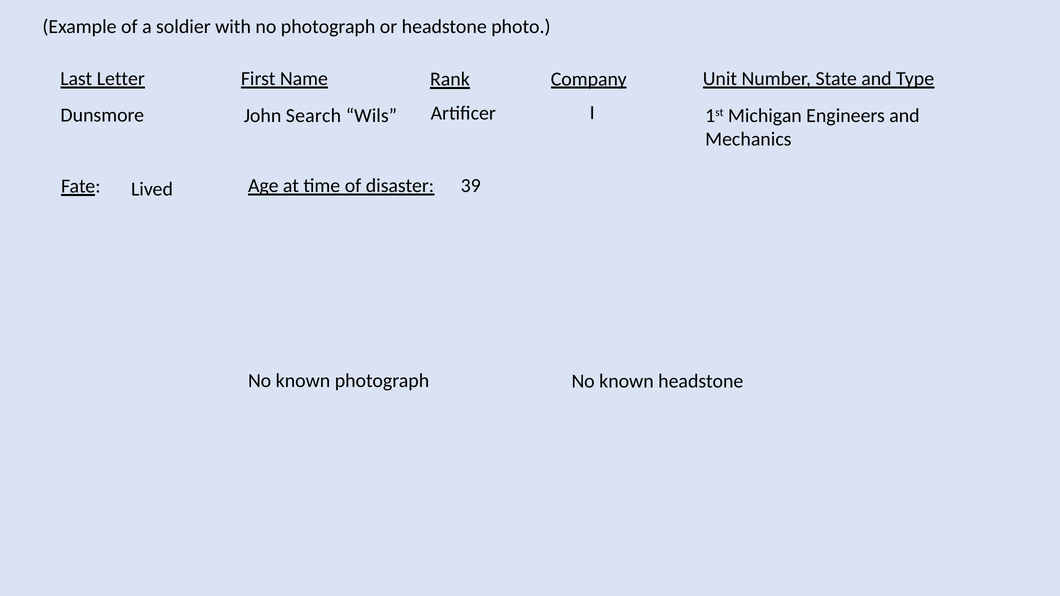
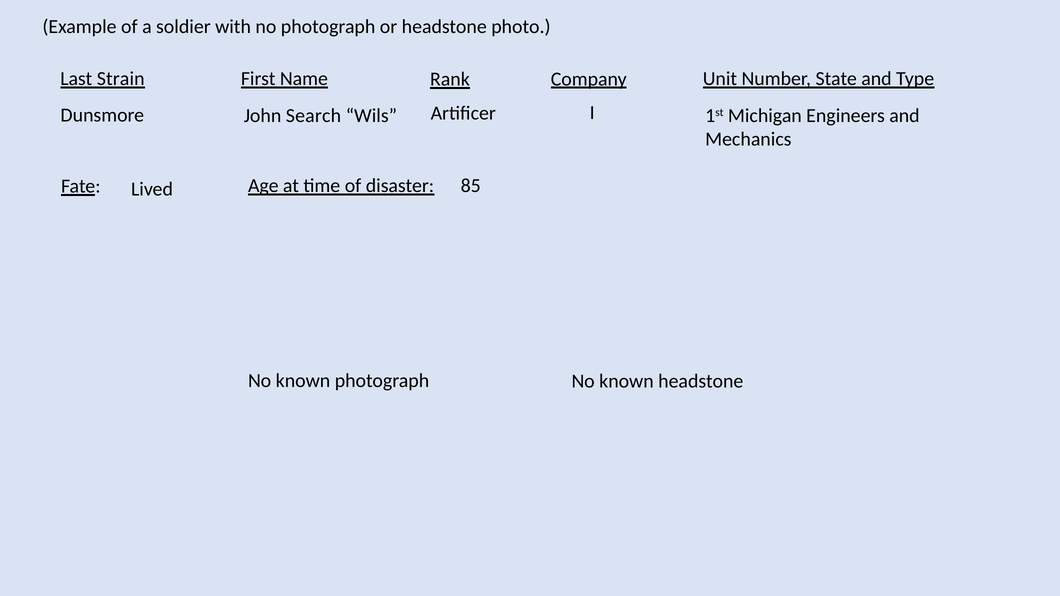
Letter: Letter -> Strain
39: 39 -> 85
